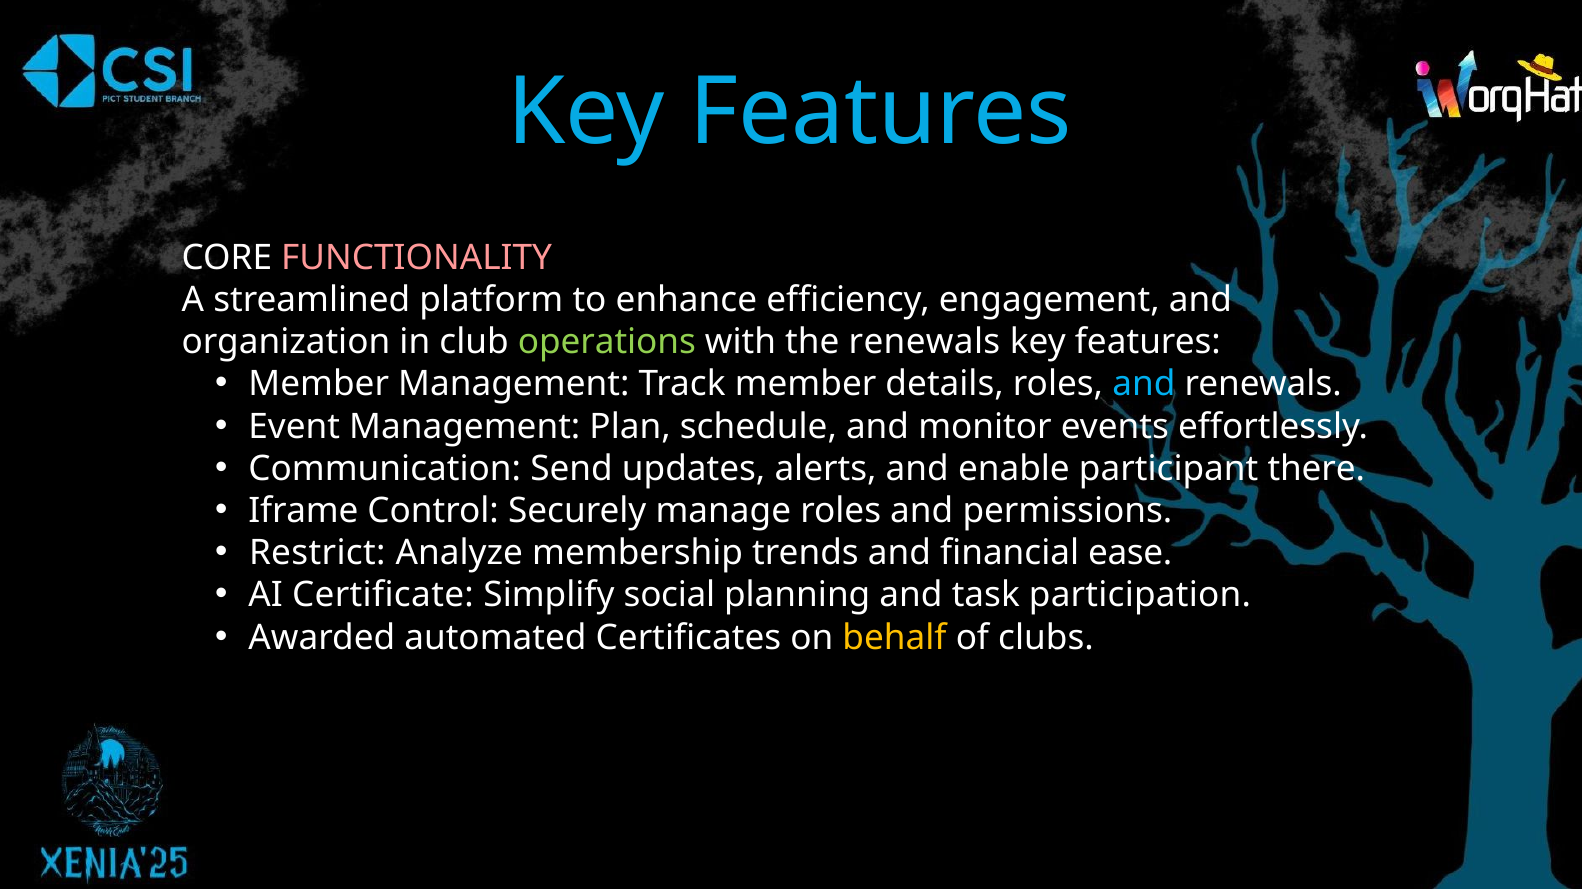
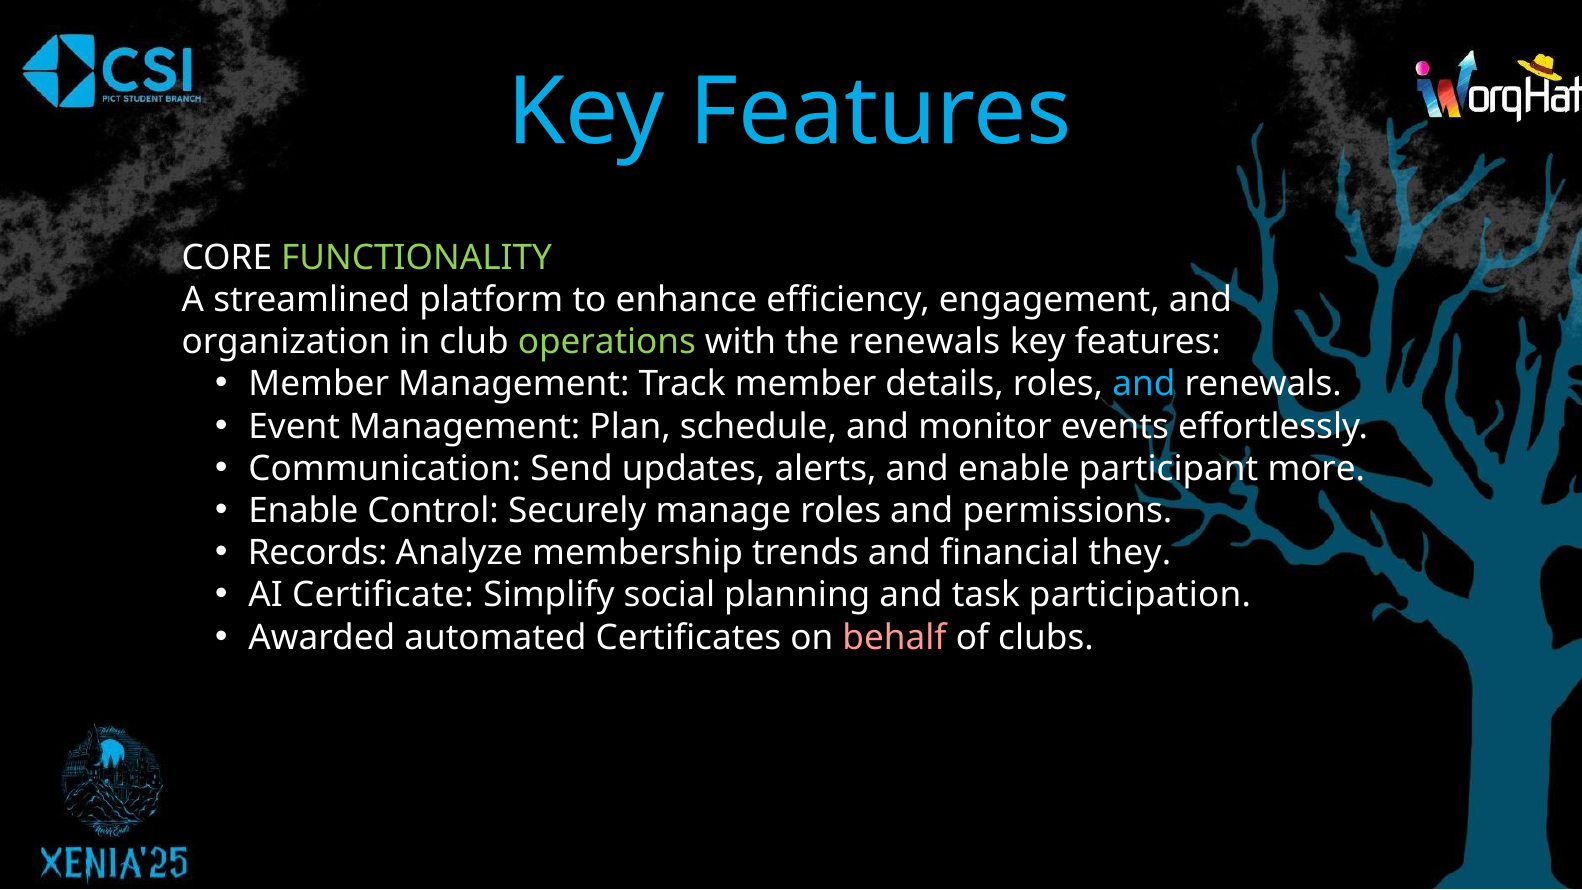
FUNCTIONALITY colour: pink -> light green
there: there -> more
Iframe at (303, 511): Iframe -> Enable
Restrict: Restrict -> Records
ease: ease -> they
behalf colour: yellow -> pink
